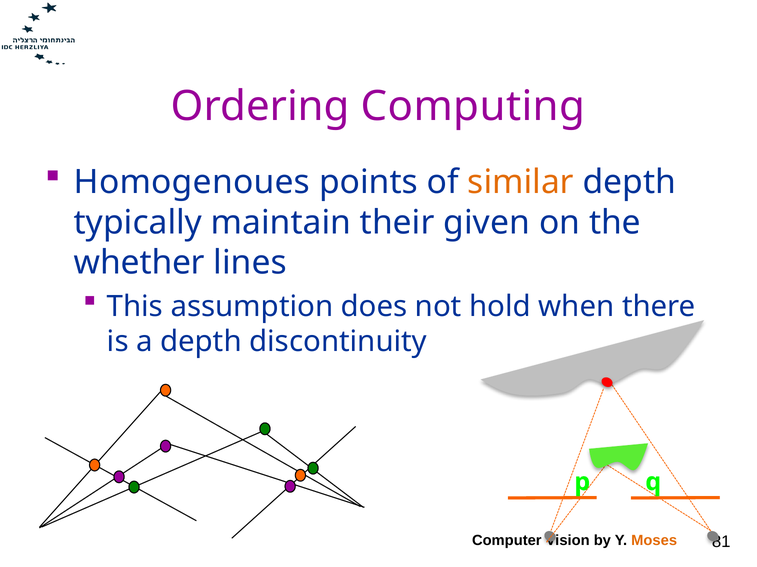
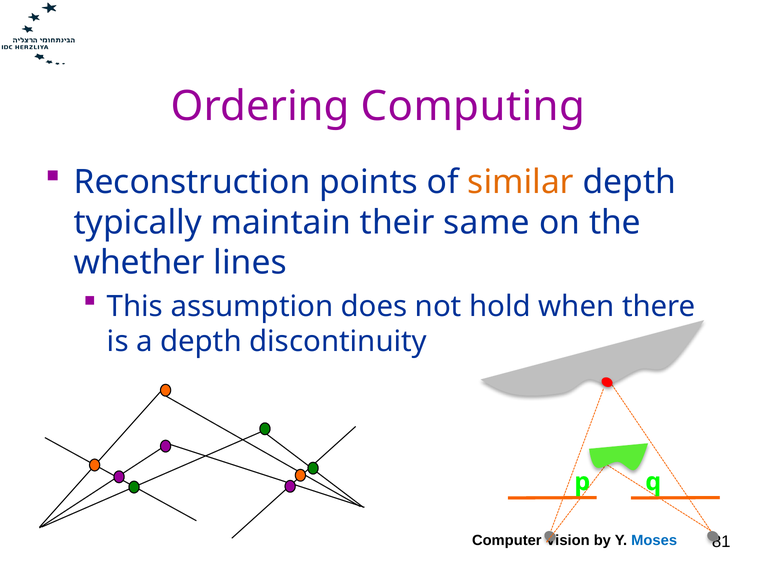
Homogenoues: Homogenoues -> Reconstruction
given: given -> same
Moses colour: orange -> blue
